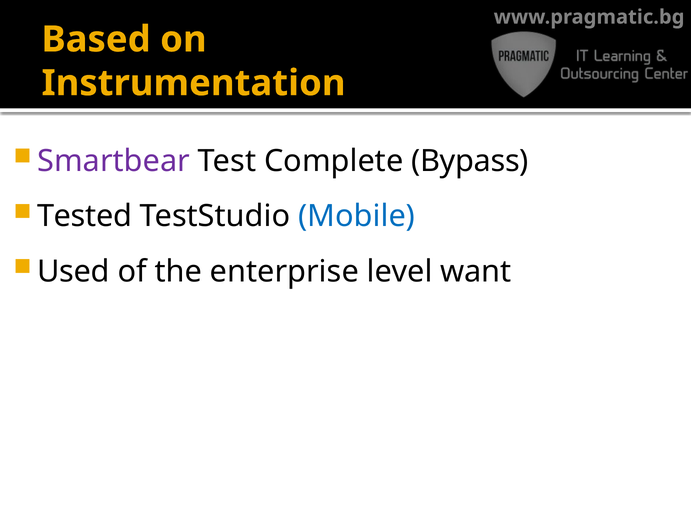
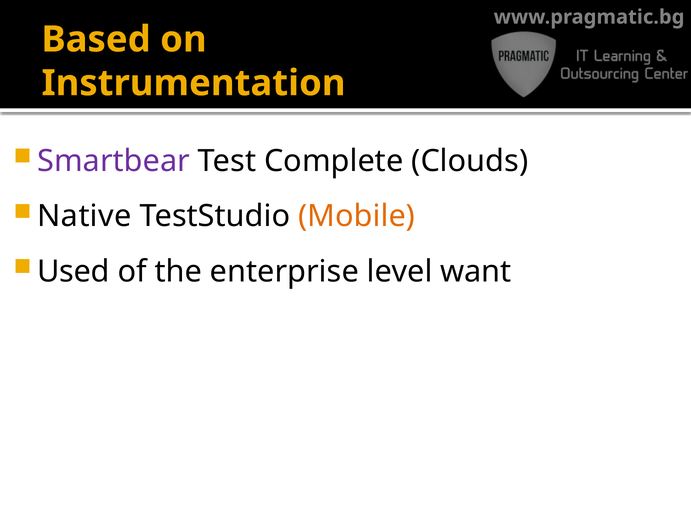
Bypass: Bypass -> Clouds
Tested: Tested -> Native
Mobile colour: blue -> orange
